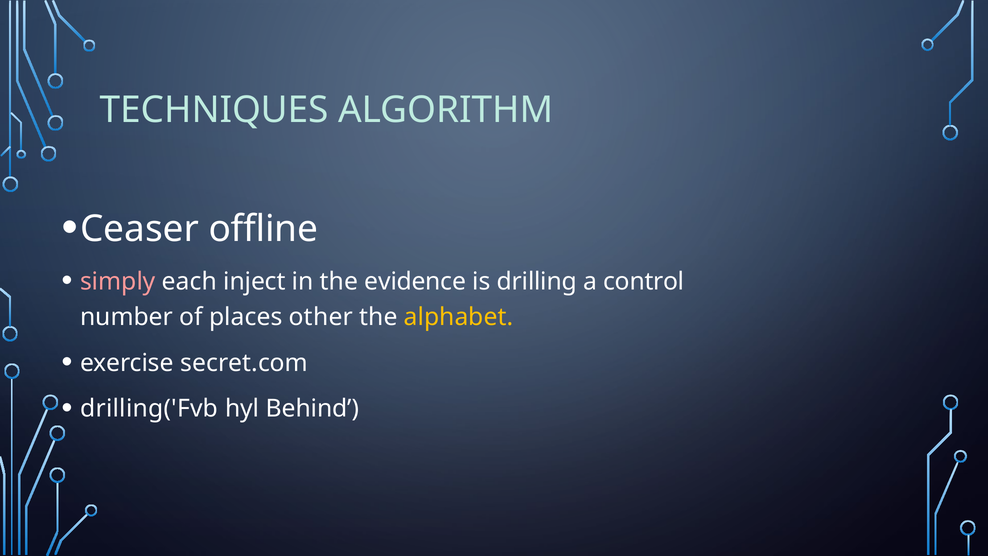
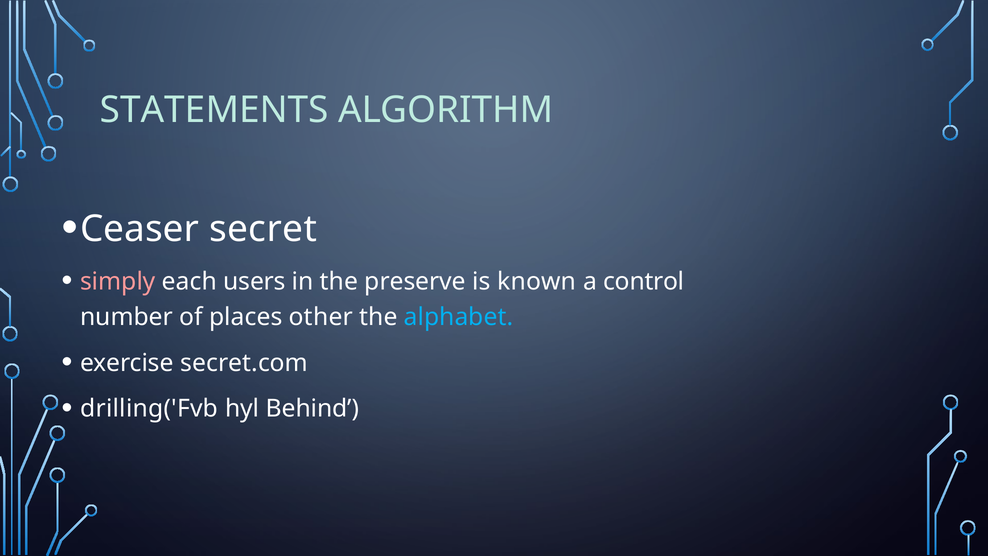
TECHNIQUES: TECHNIQUES -> STATEMENTS
offline: offline -> secret
inject: inject -> users
evidence: evidence -> preserve
drilling: drilling -> known
alphabet colour: yellow -> light blue
